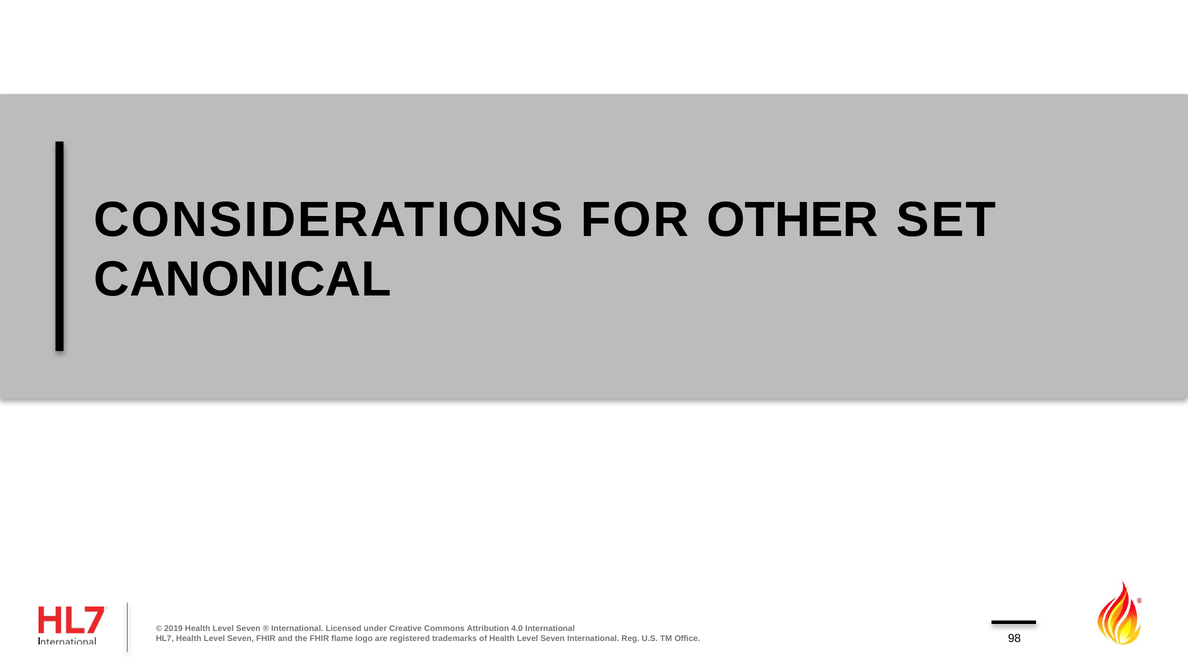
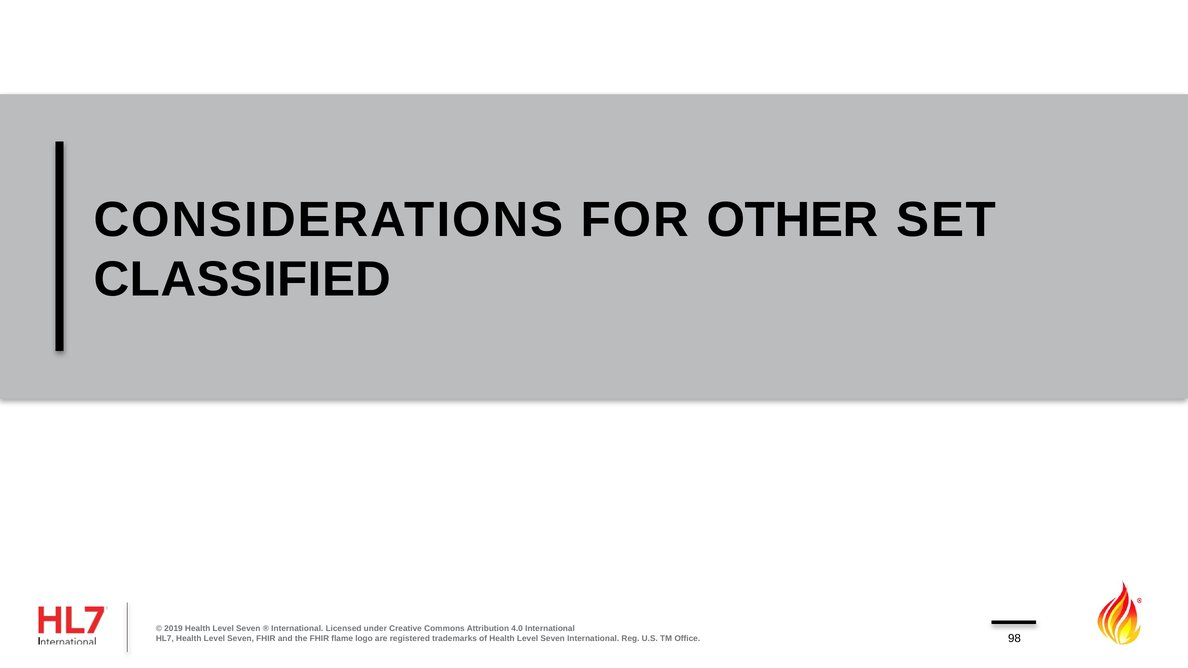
CANONICAL: CANONICAL -> CLASSIFIED
